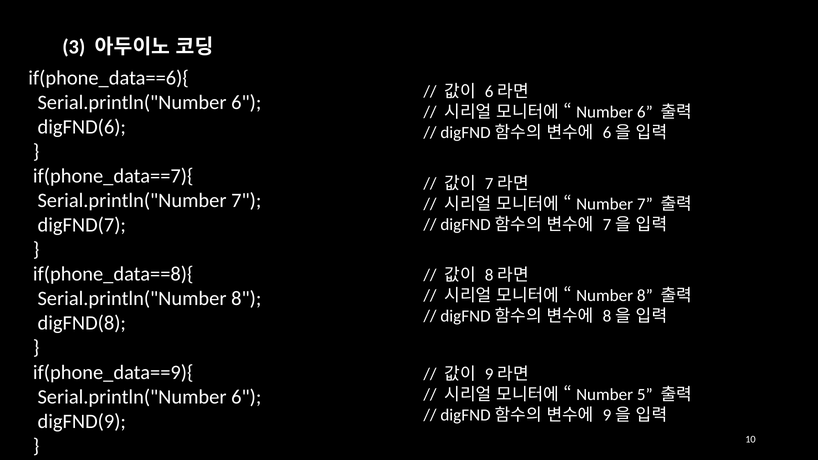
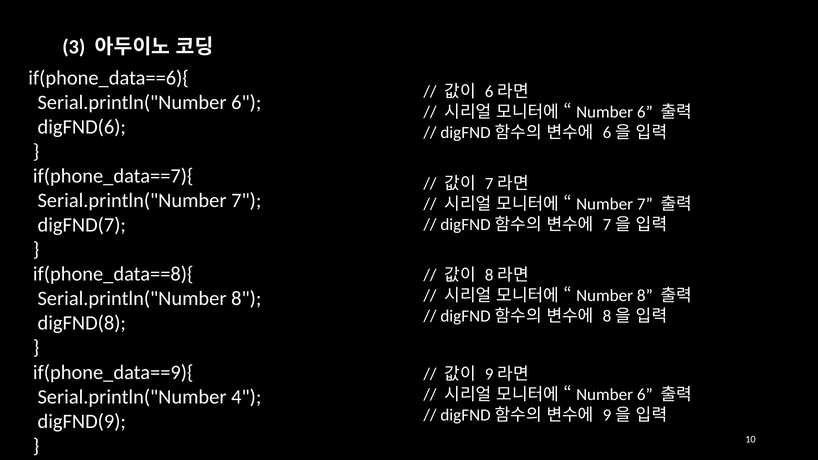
5 at (645, 395): 5 -> 6
6 at (246, 397): 6 -> 4
